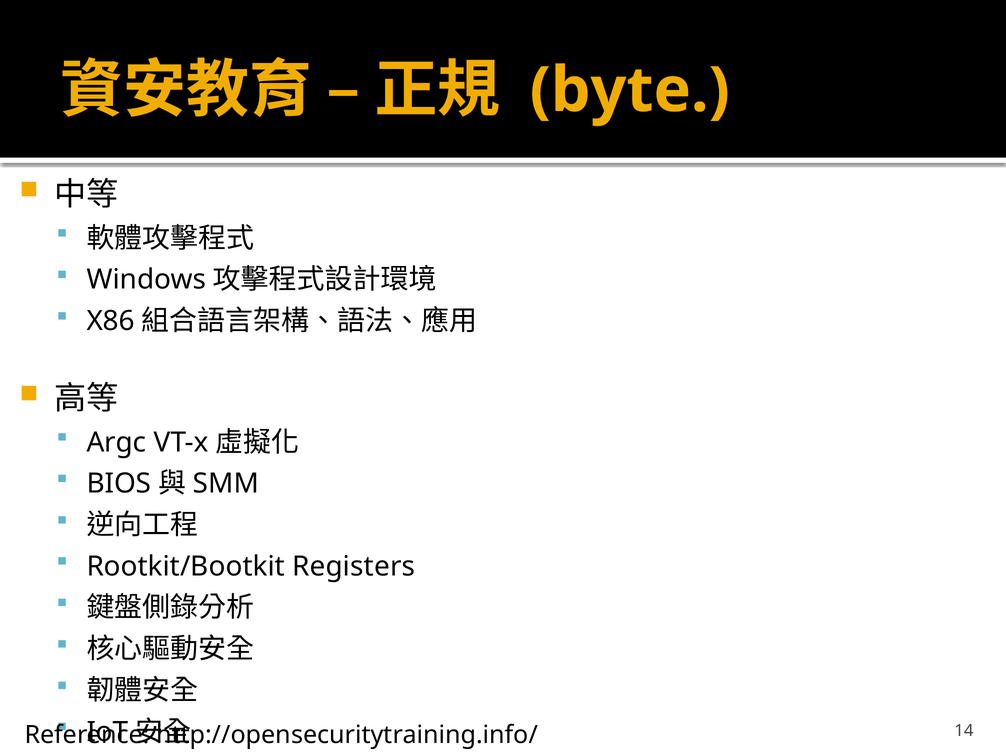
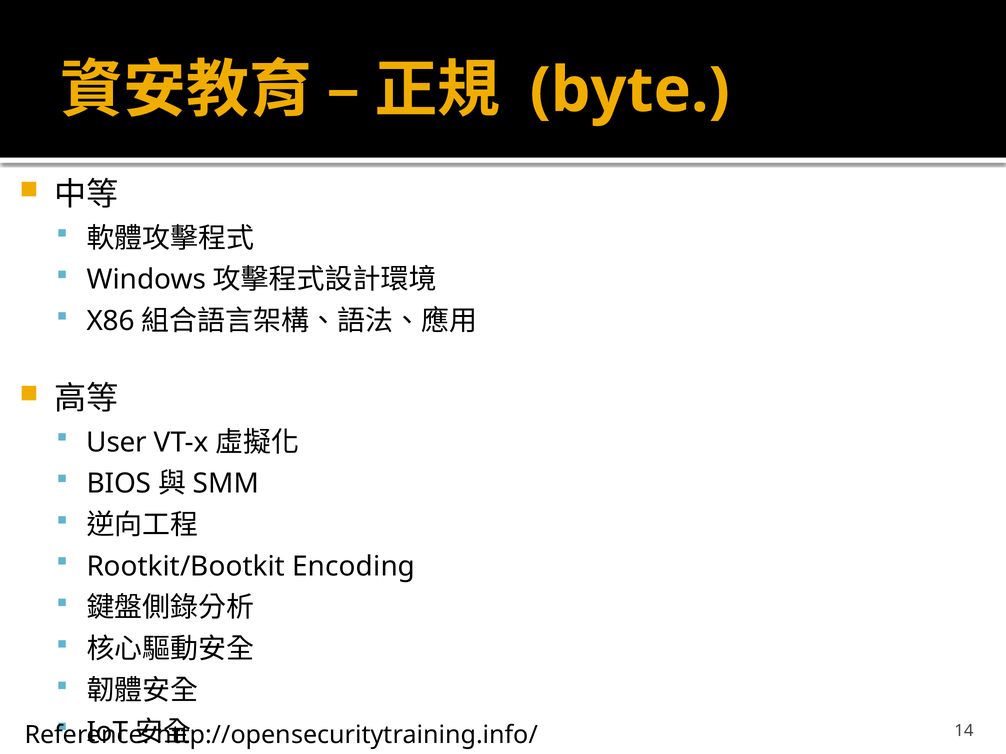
Argc: Argc -> User
Registers: Registers -> Encoding
